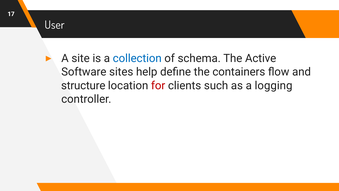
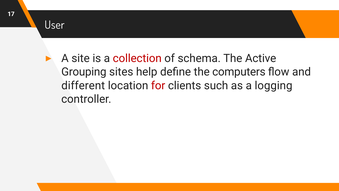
collection colour: blue -> red
Software: Software -> Grouping
containers: containers -> computers
structure: structure -> different
